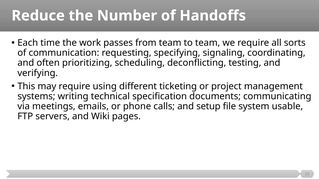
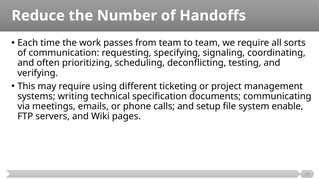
usable: usable -> enable
